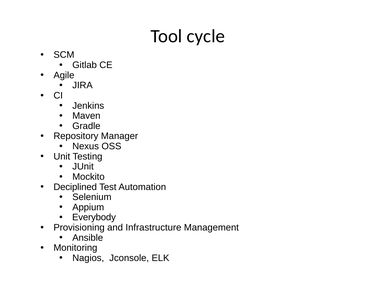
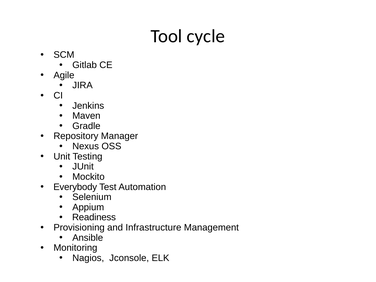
Deciplined: Deciplined -> Everybody
Everybody: Everybody -> Readiness
